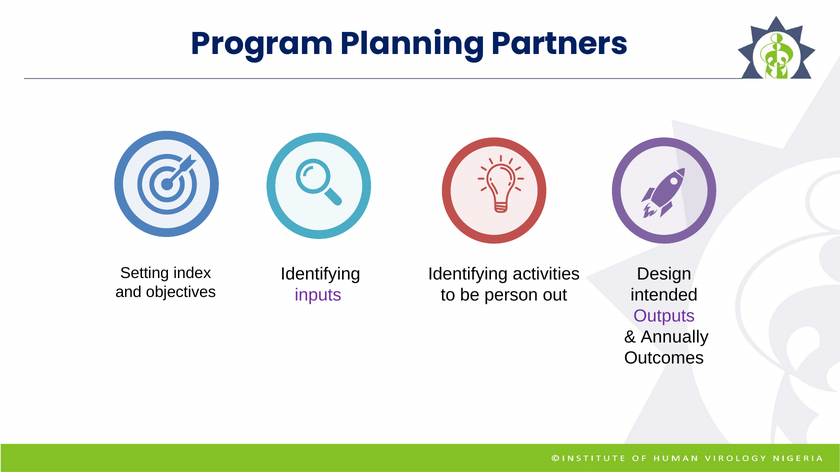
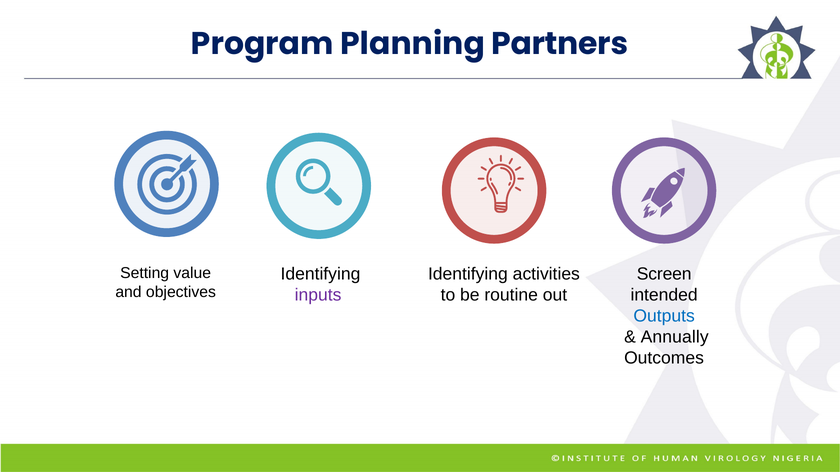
index: index -> value
Design: Design -> Screen
person: person -> routine
Outputs colour: purple -> blue
